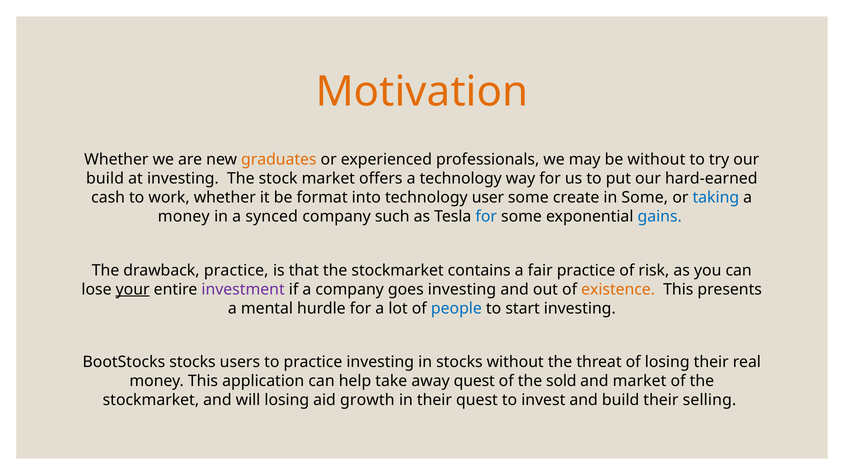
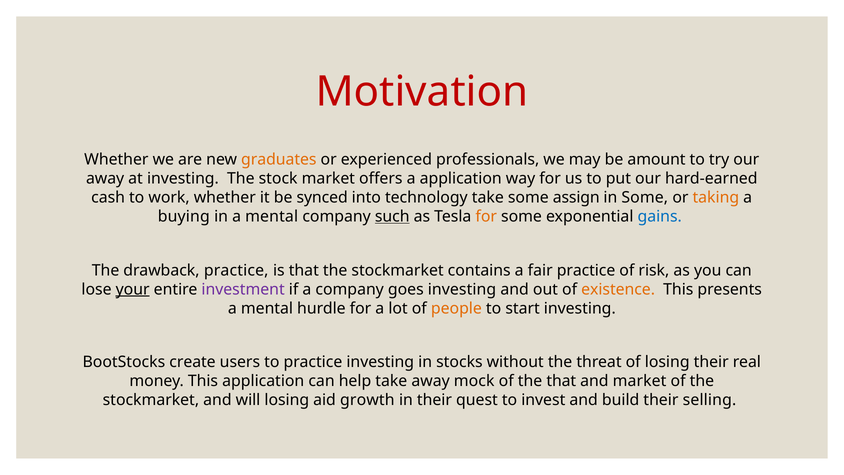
Motivation colour: orange -> red
be without: without -> amount
build at (105, 178): build -> away
a technology: technology -> application
format: format -> synced
technology user: user -> take
create: create -> assign
taking colour: blue -> orange
money at (184, 216): money -> buying
in a synced: synced -> mental
such underline: none -> present
for at (486, 216) colour: blue -> orange
people colour: blue -> orange
BootStocks stocks: stocks -> create
away quest: quest -> mock
the sold: sold -> that
